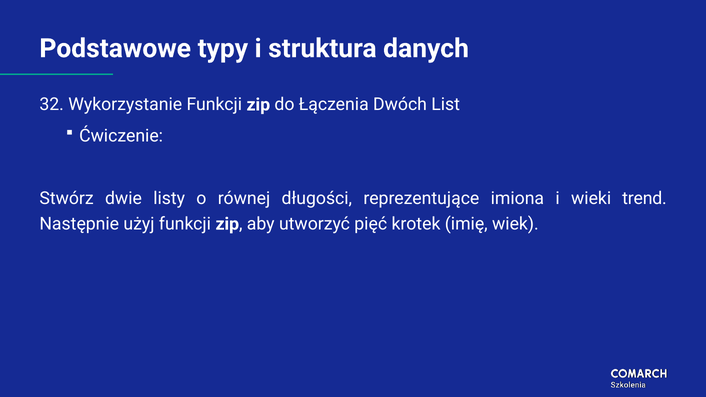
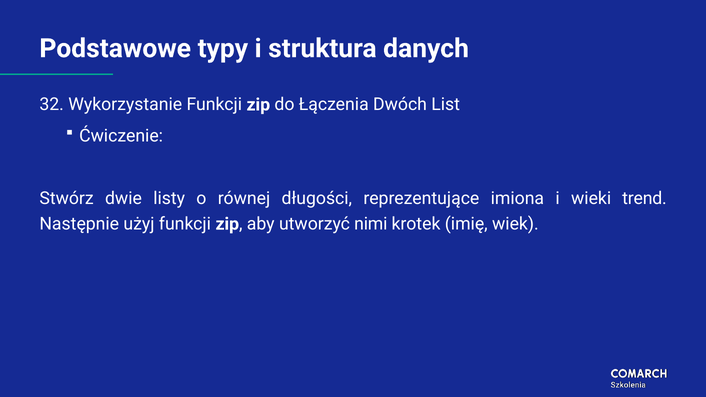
pięć: pięć -> nimi
